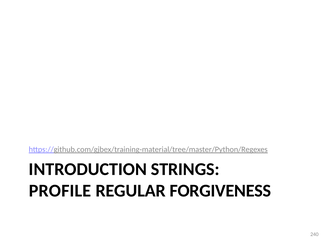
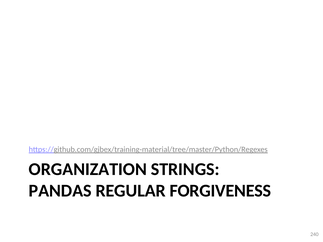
INTRODUCTION: INTRODUCTION -> ORGANIZATION
PROFILE: PROFILE -> PANDAS
